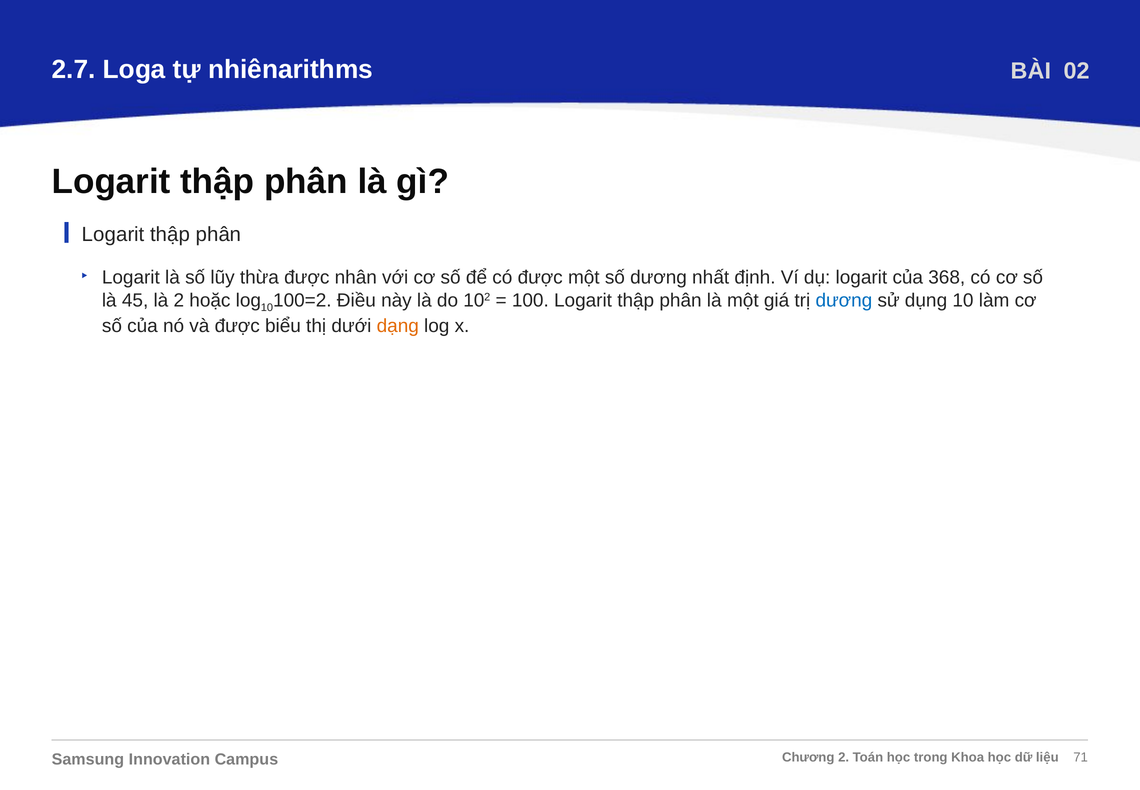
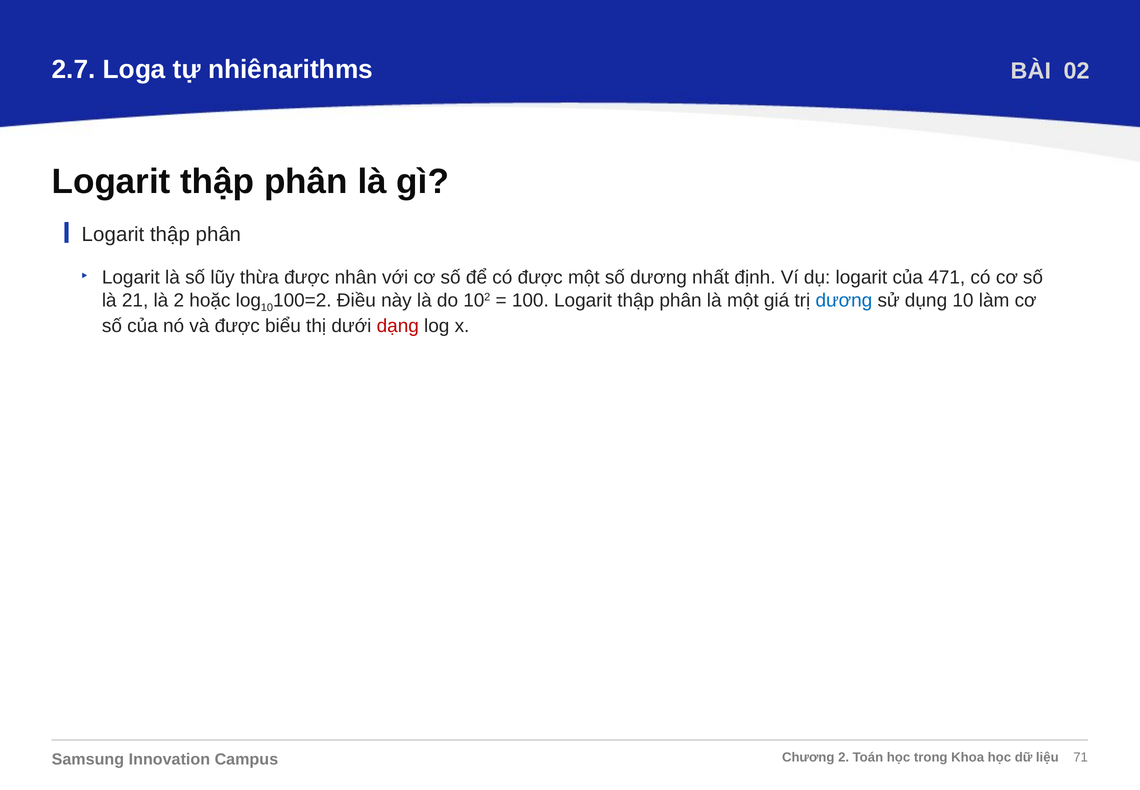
368: 368 -> 471
45: 45 -> 21
dạng colour: orange -> red
